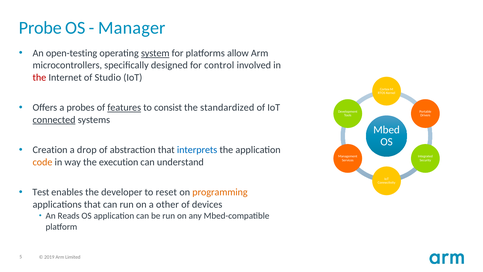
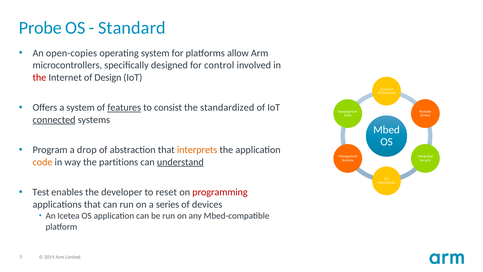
Manager: Manager -> Standard
open-testing: open-testing -> open-copies
system at (155, 53) underline: present -> none
Studio: Studio -> Design
a probes: probes -> system
Creation: Creation -> Program
interprets colour: blue -> orange
execution: execution -> partitions
understand underline: none -> present
programming colour: orange -> red
other: other -> series
Reads: Reads -> Icetea
